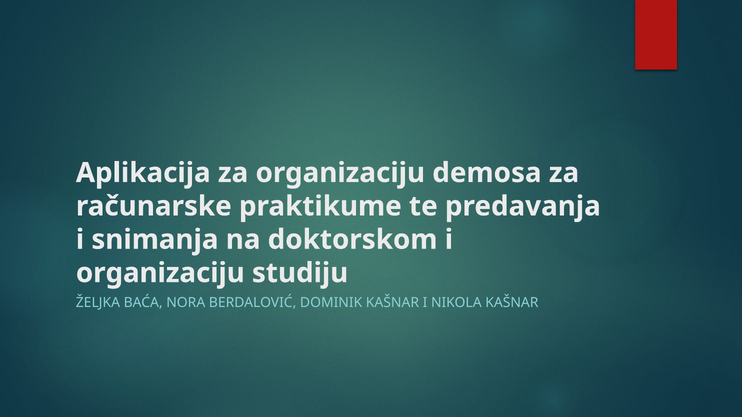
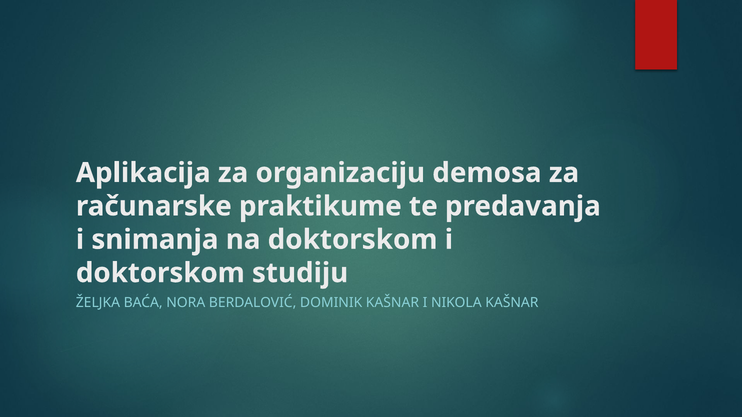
organizaciju at (160, 273): organizaciju -> doktorskom
